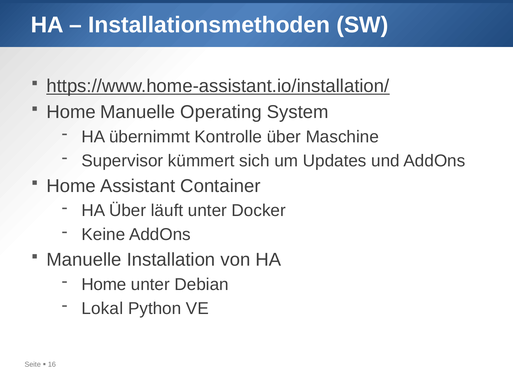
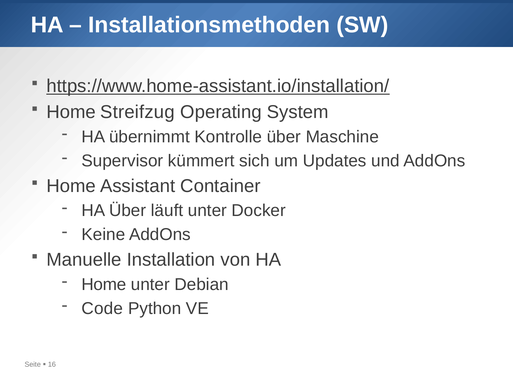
Home Manuelle: Manuelle -> Streifzug
Lokal: Lokal -> Code
